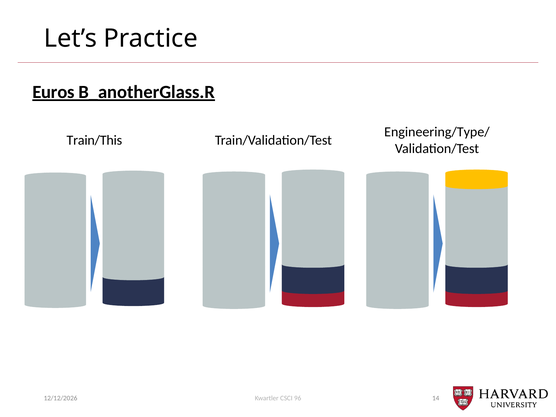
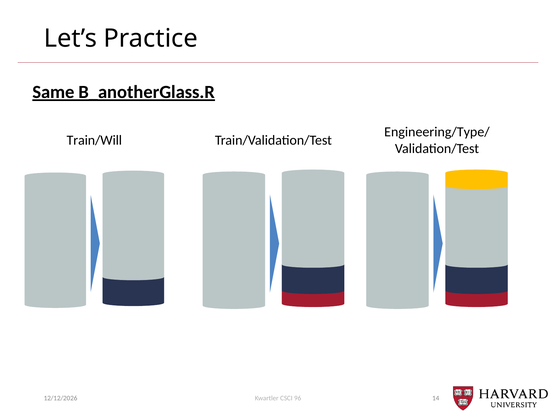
Euros: Euros -> Same
Train/This: Train/This -> Train/Will
